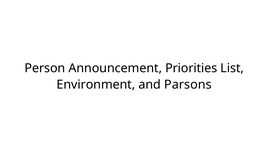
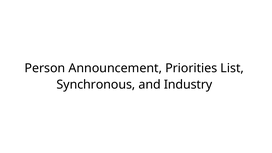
Environment: Environment -> Synchronous
Parsons: Parsons -> Industry
